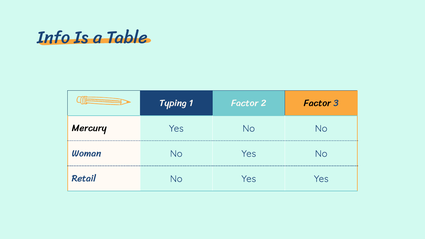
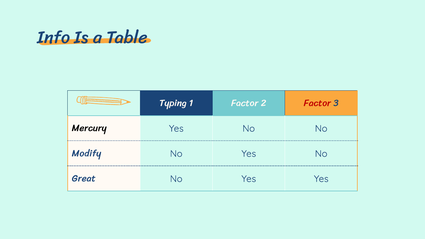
Factor at (317, 103) colour: black -> red
Woman: Woman -> Modify
Retail: Retail -> Great
